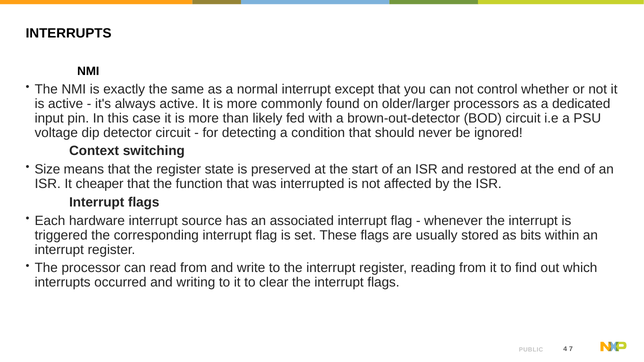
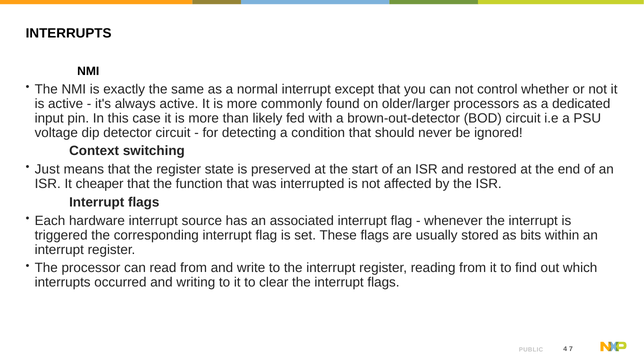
Size: Size -> Just
